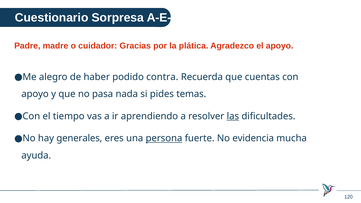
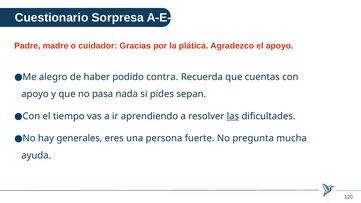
temas: temas -> sepan
persona underline: present -> none
evidencia: evidencia -> pregunta
